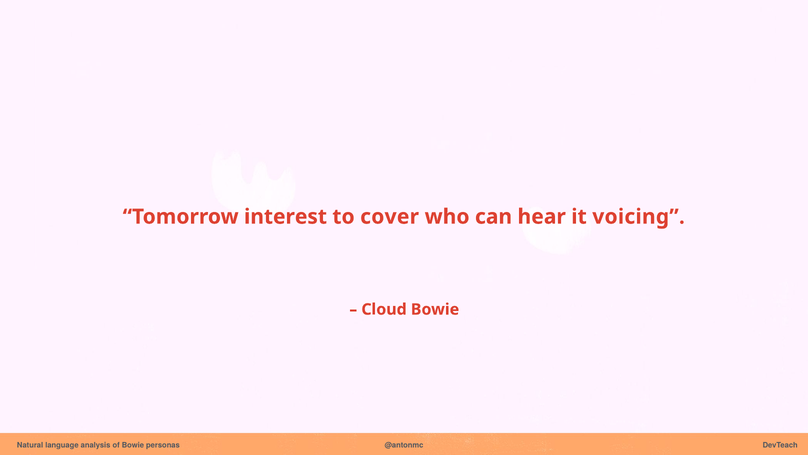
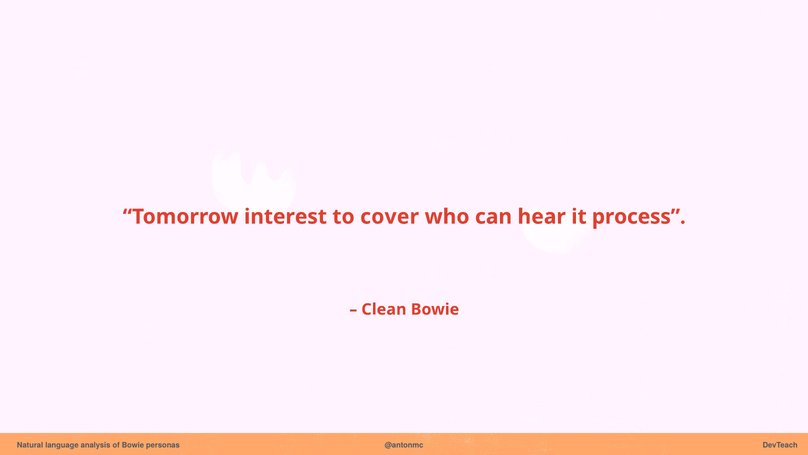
voicing: voicing -> process
Cloud: Cloud -> Clean
